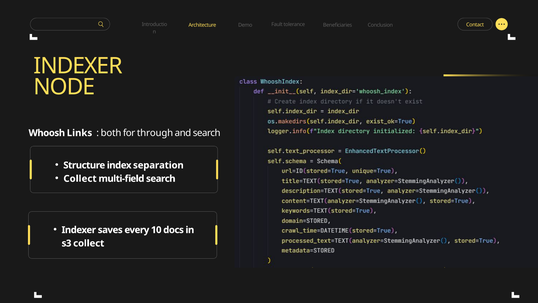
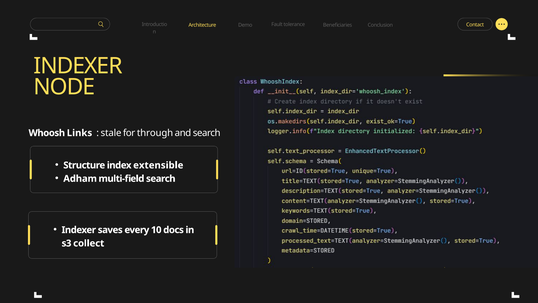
both: both -> stale
separation: separation -> extensible
Collect at (80, 178): Collect -> Adham
